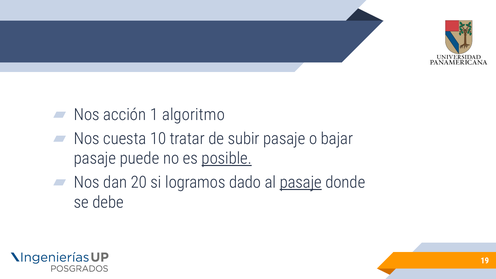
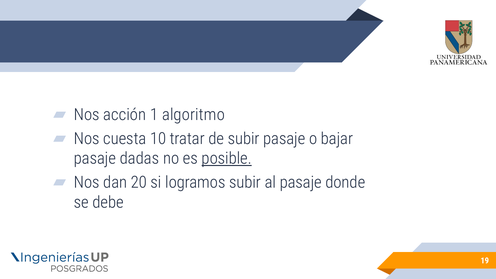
puede: puede -> dadas
logramos dado: dado -> subir
pasaje at (301, 182) underline: present -> none
